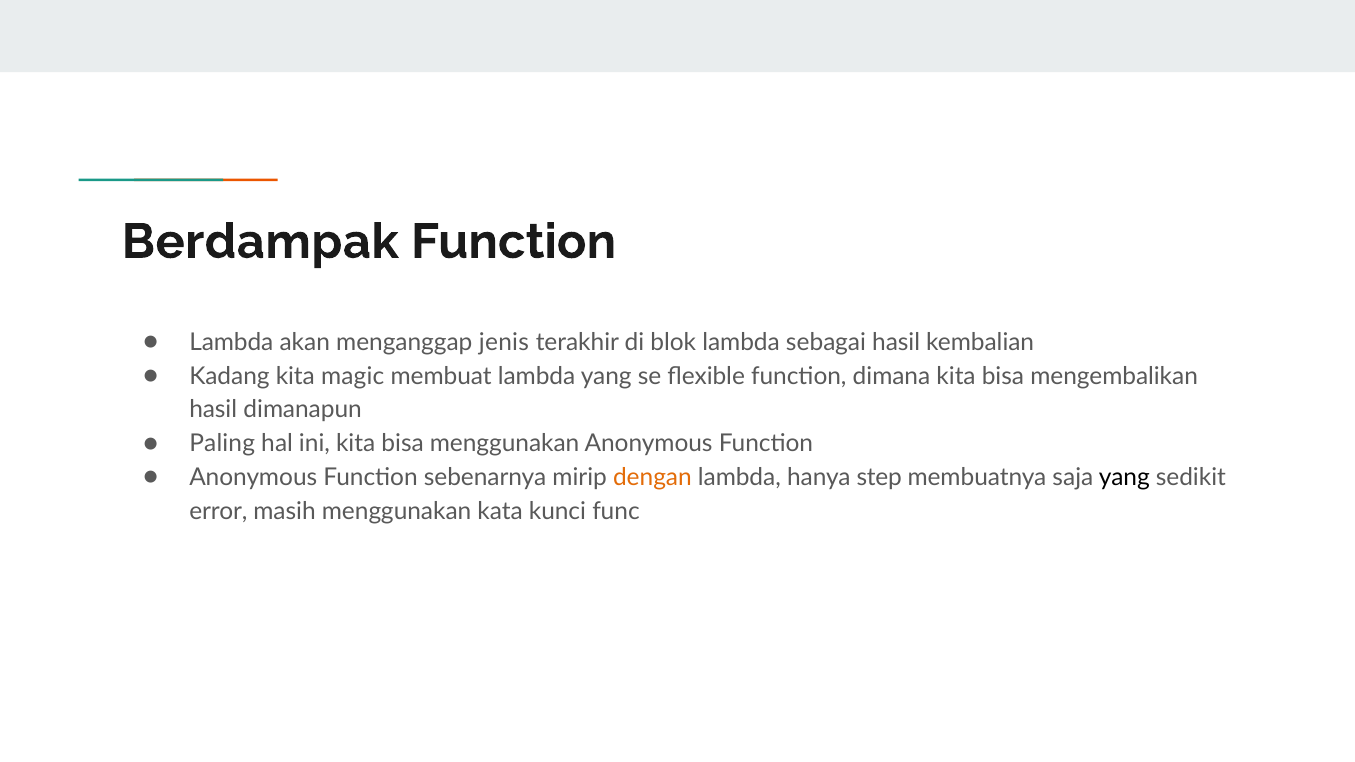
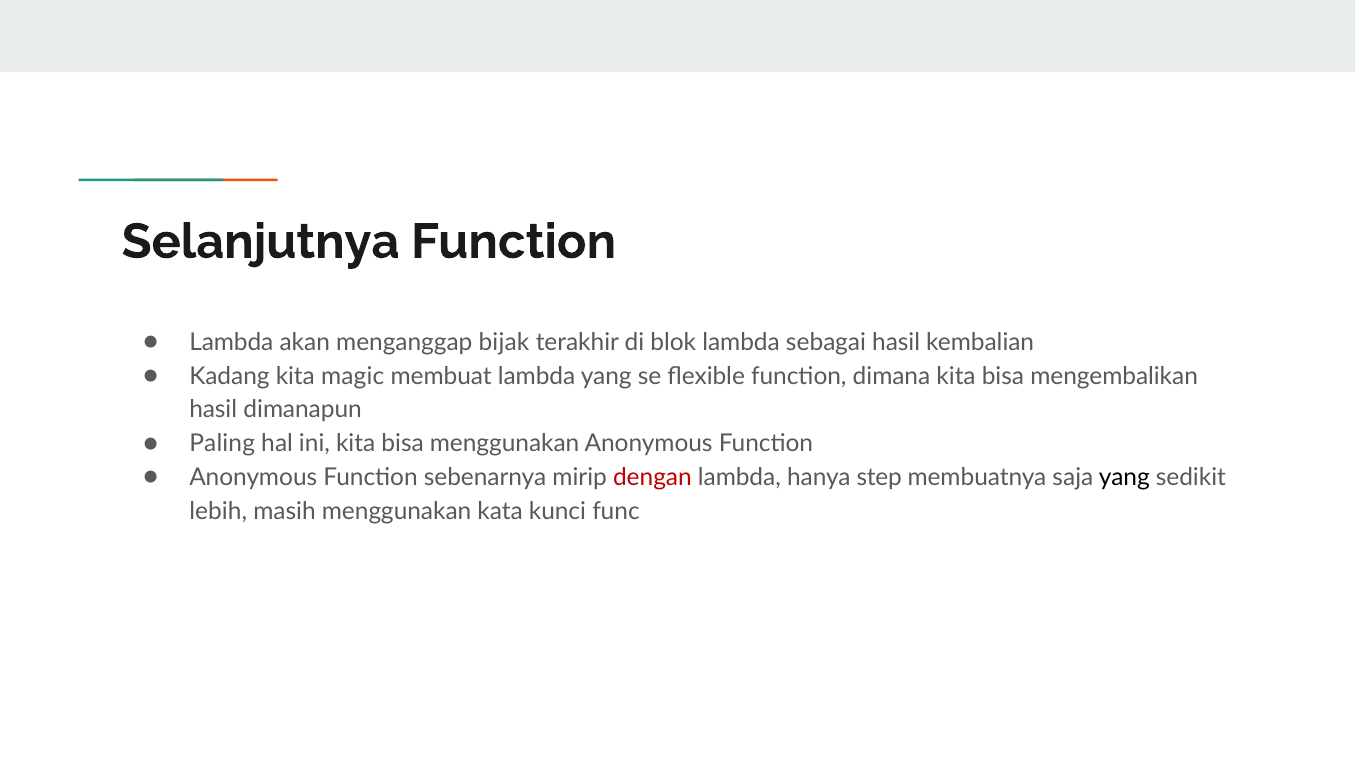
Berdampak: Berdampak -> Selanjutnya
jenis: jenis -> bijak
dengan colour: orange -> red
error: error -> lebih
